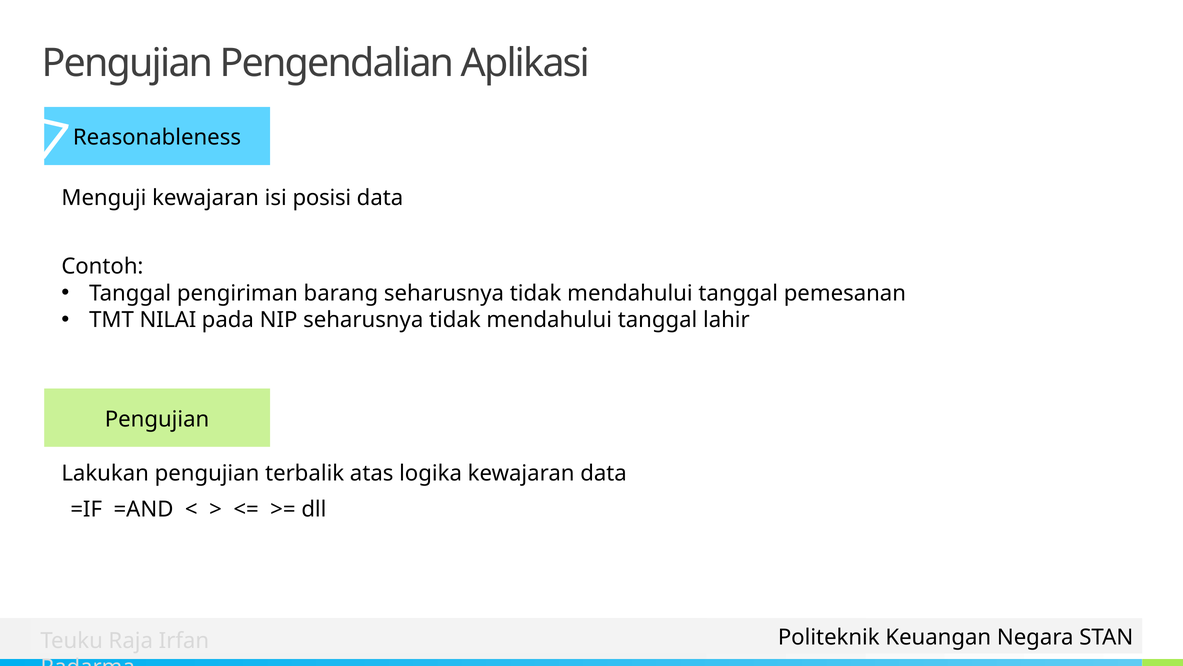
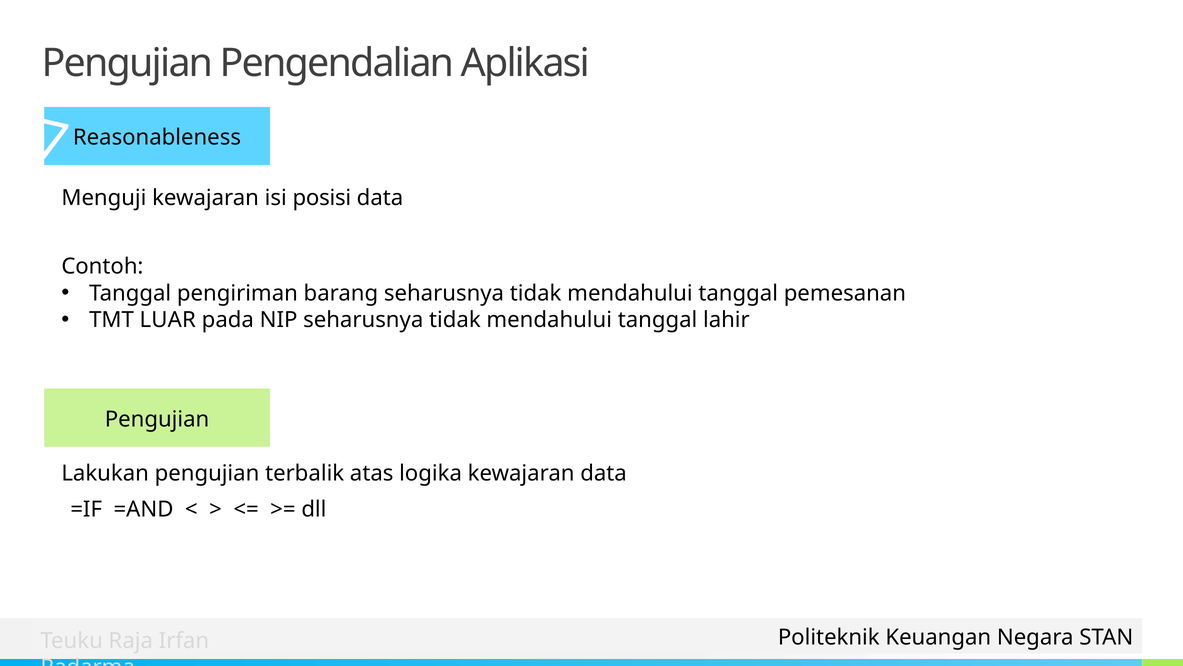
NILAI: NILAI -> LUAR
